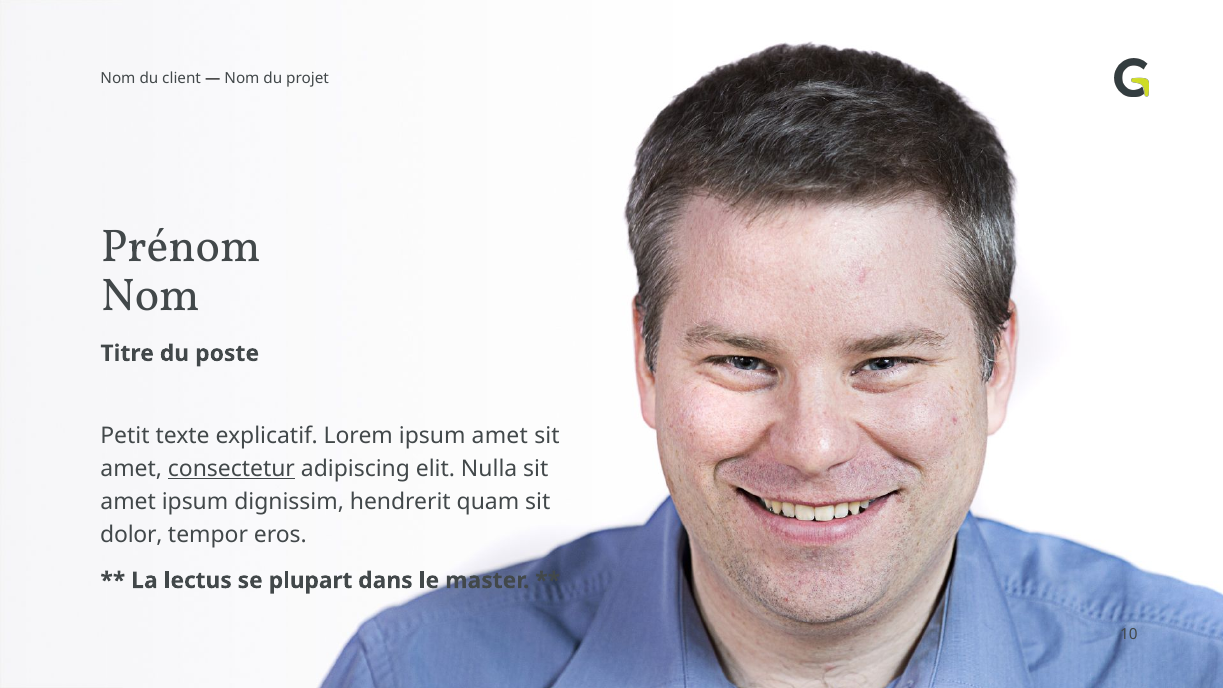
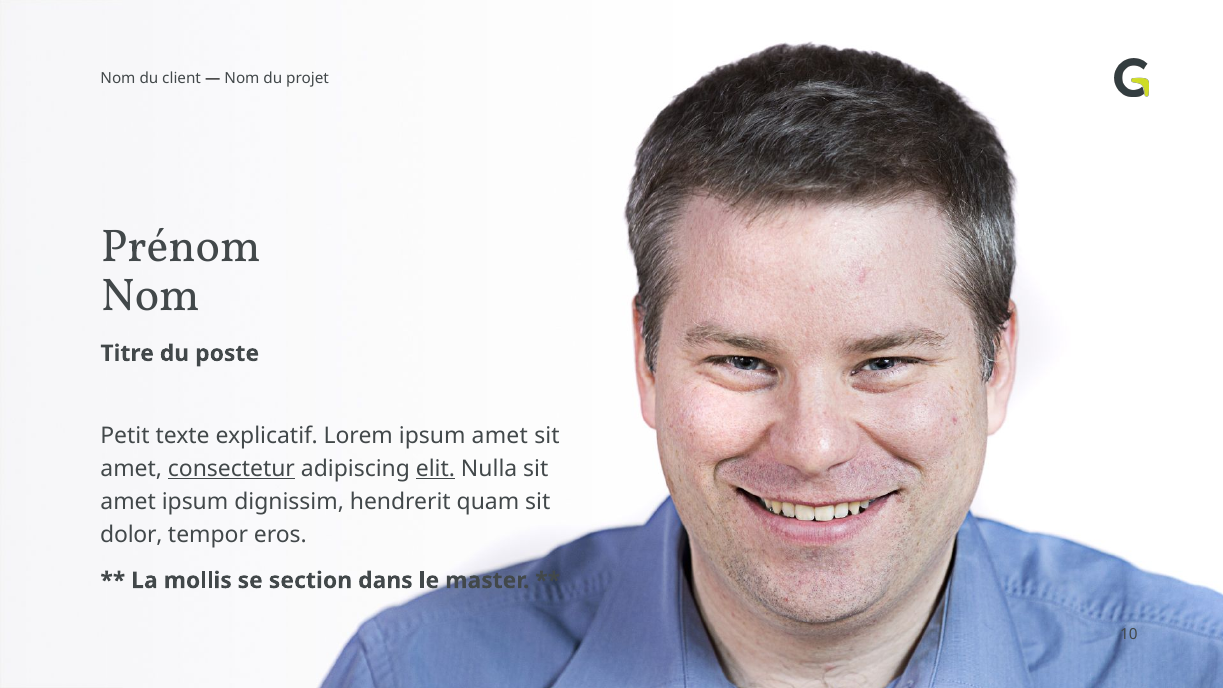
elit underline: none -> present
lectus: lectus -> mollis
plupart: plupart -> section
